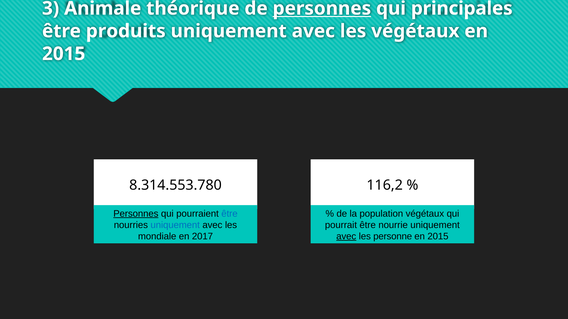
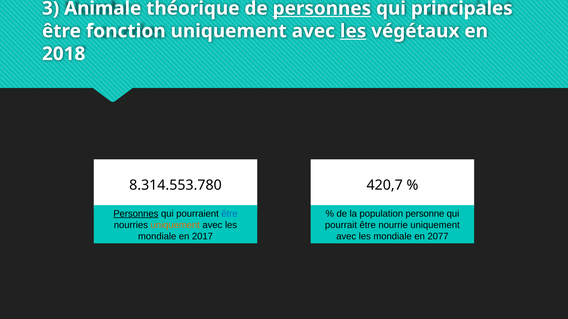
produits: produits -> fonction
les at (353, 31) underline: none -> present
2015 at (64, 54): 2015 -> 2018
116,2: 116,2 -> 420,7
population végétaux: végétaux -> personne
uniquement at (175, 225) colour: blue -> orange
avec at (346, 237) underline: present -> none
personne at (393, 237): personne -> mondiale
2015 at (438, 237): 2015 -> 2077
